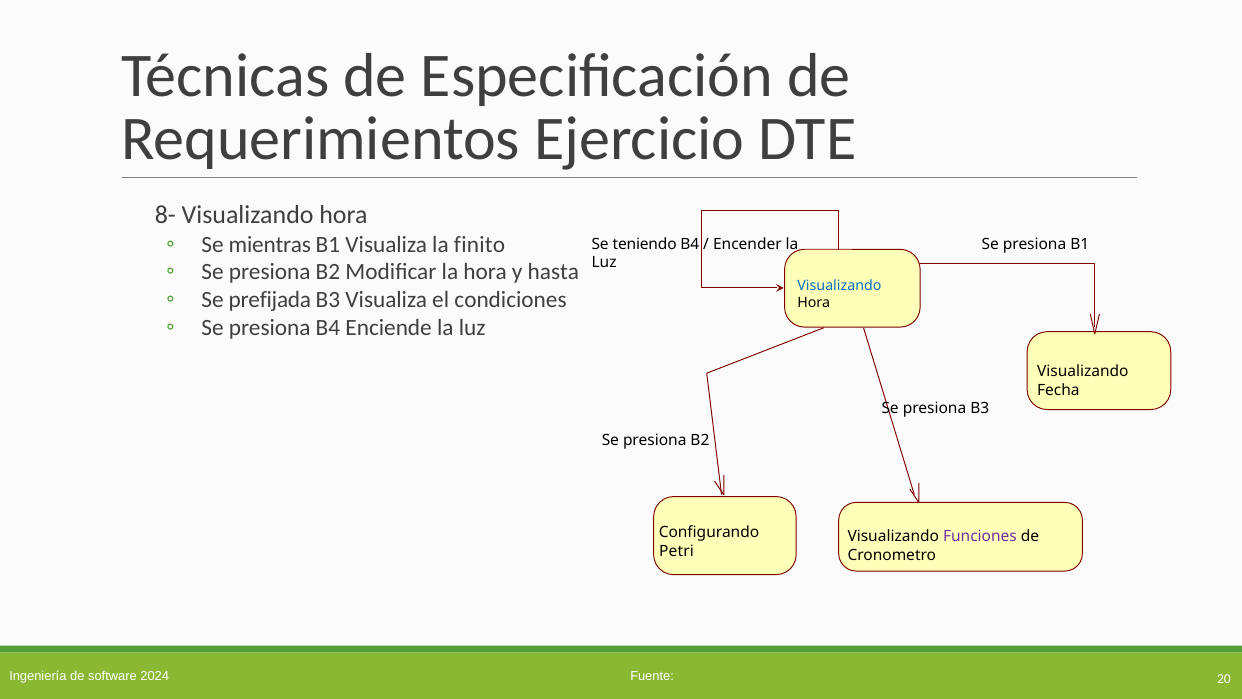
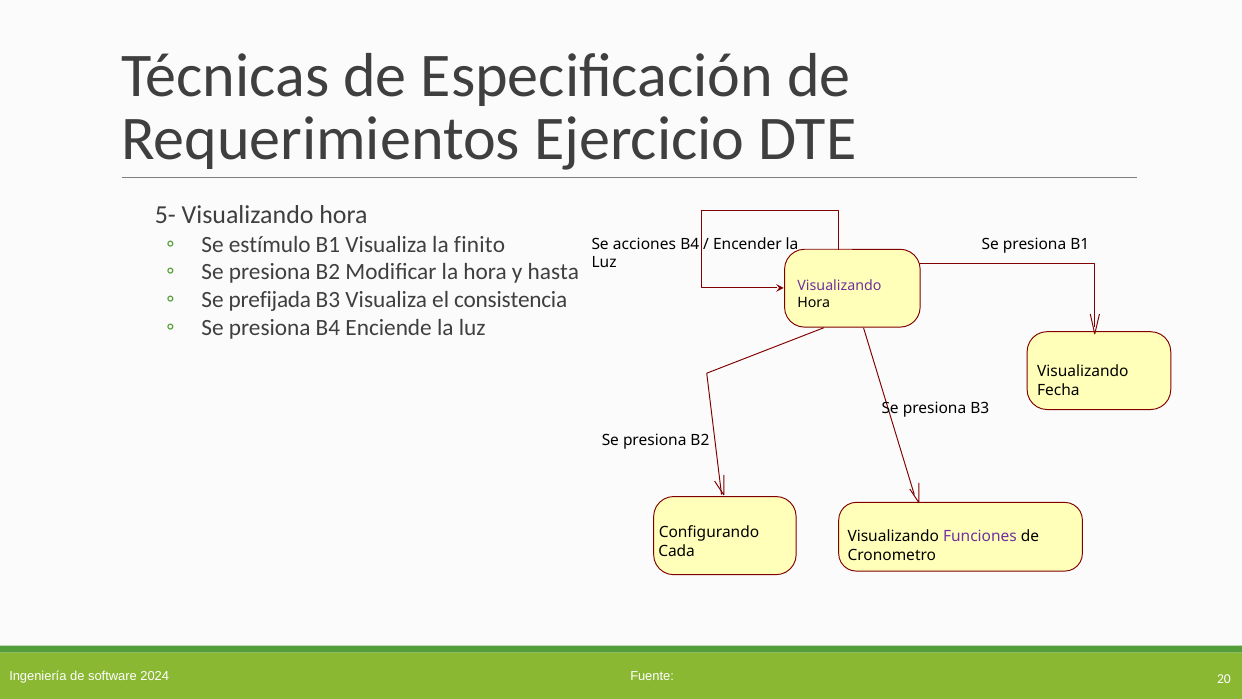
8-: 8- -> 5-
mientras: mientras -> estímulo
teniendo: teniendo -> acciones
Visualizando at (839, 286) colour: blue -> purple
condiciones: condiciones -> consistencia
Petri: Petri -> Cada
